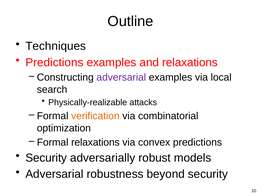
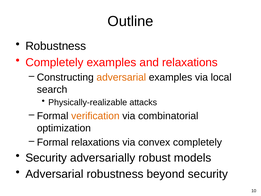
Techniques at (56, 46): Techniques -> Robustness
Predictions at (54, 62): Predictions -> Completely
adversarial at (121, 77) colour: purple -> orange
convex predictions: predictions -> completely
